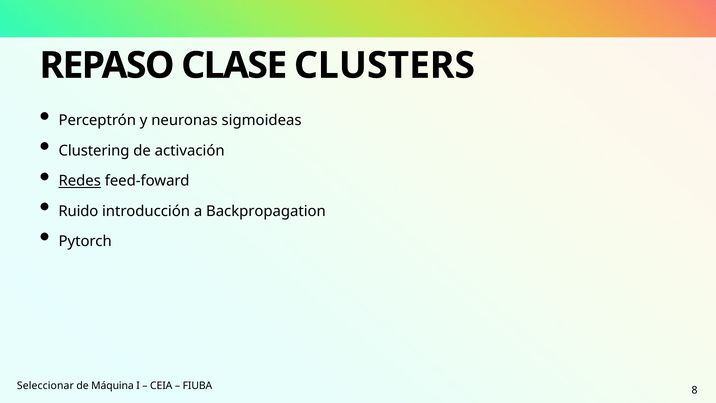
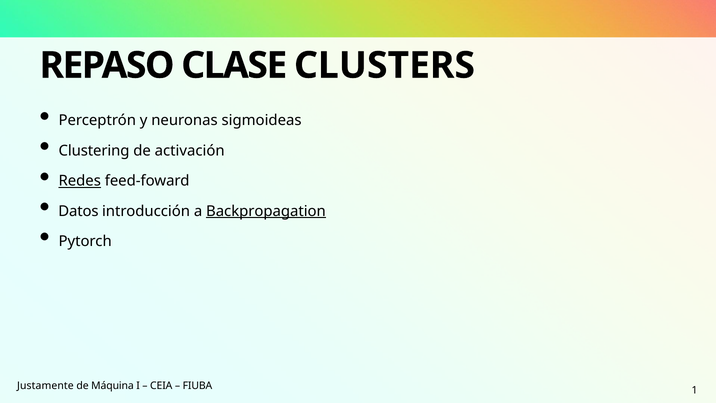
Ruido: Ruido -> Datos
Backpropagation underline: none -> present
Seleccionar: Seleccionar -> Justamente
8: 8 -> 1
